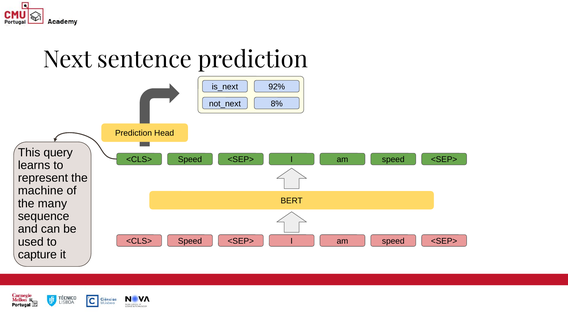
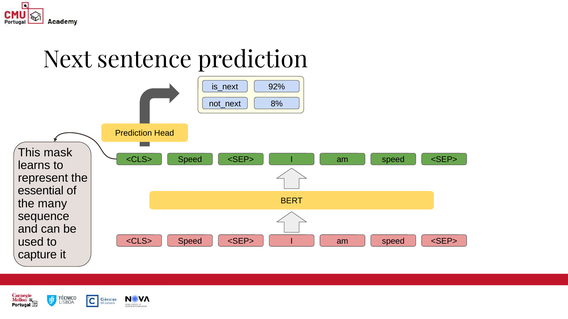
query: query -> mask
machine: machine -> essential
